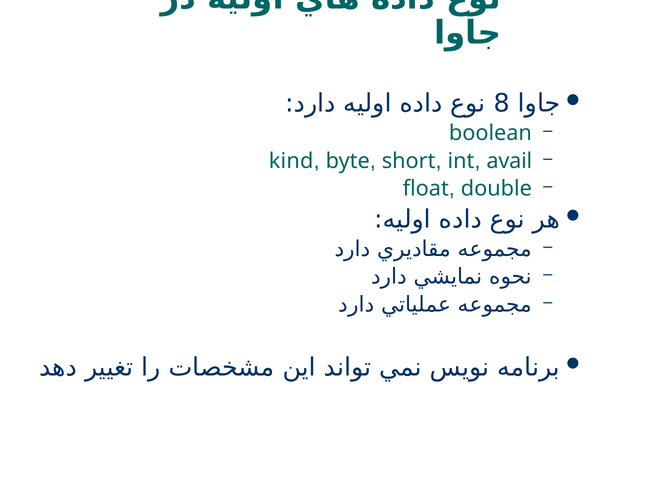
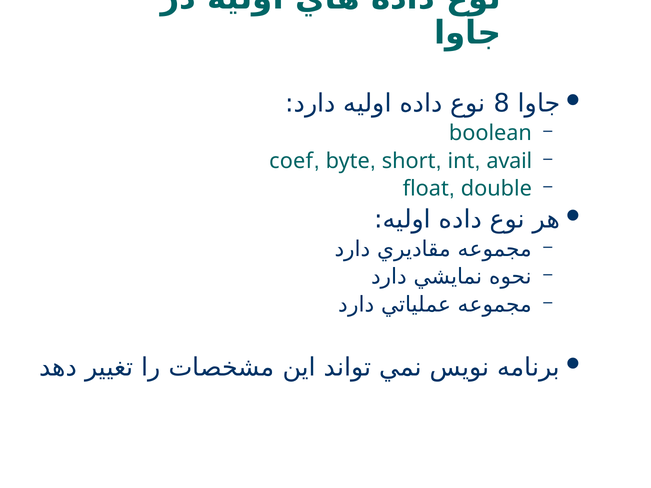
kind: kind -> coef
